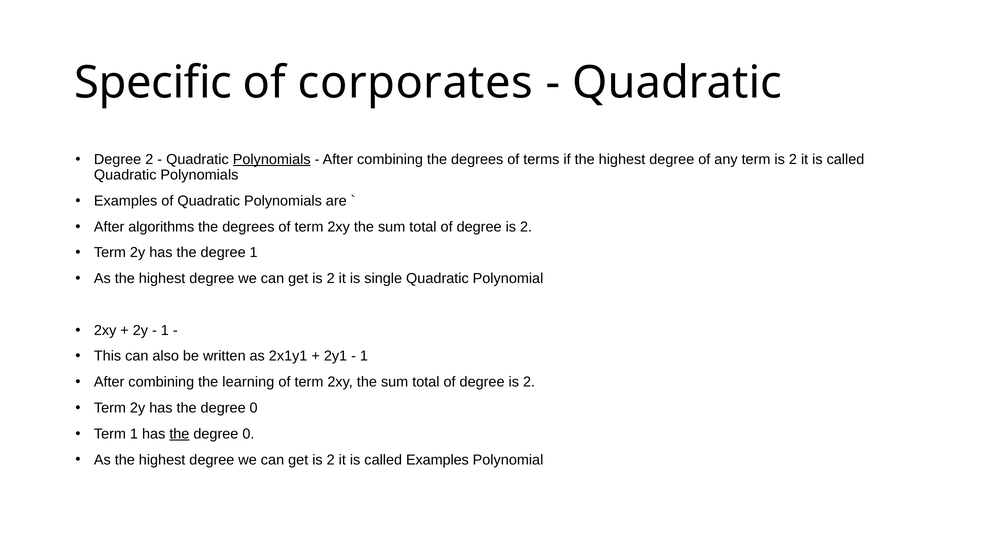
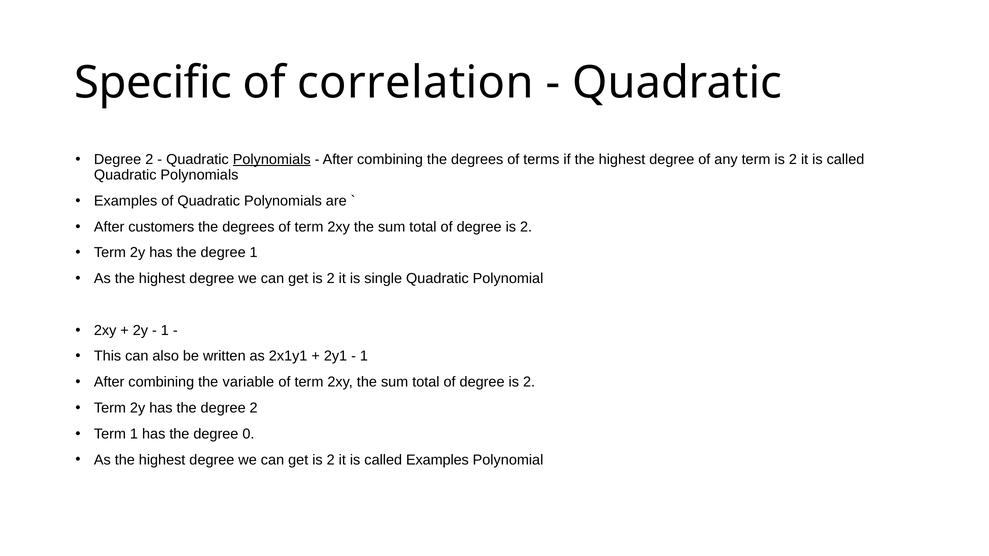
corporates: corporates -> correlation
algorithms: algorithms -> customers
learning: learning -> variable
0 at (254, 408): 0 -> 2
the at (179, 434) underline: present -> none
